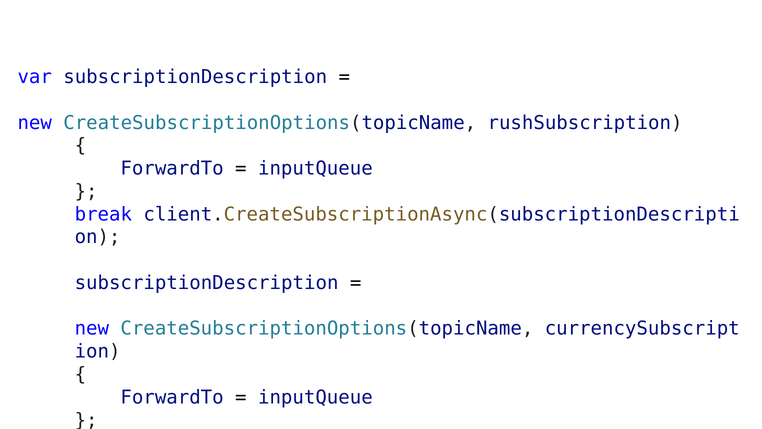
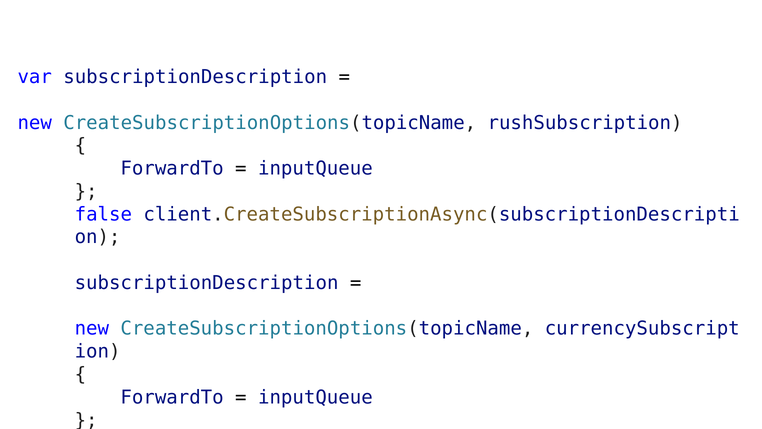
break: break -> false
